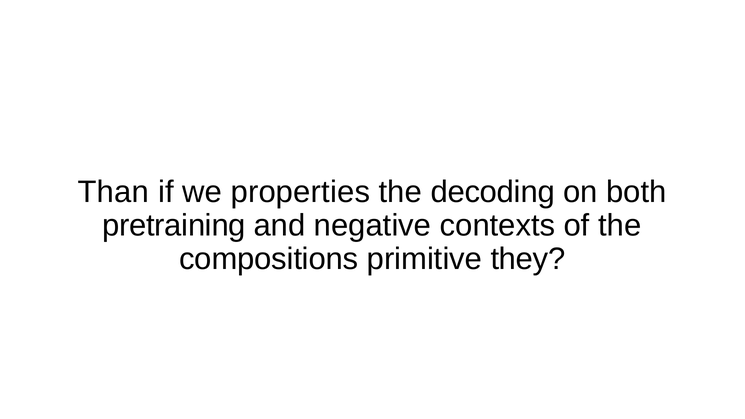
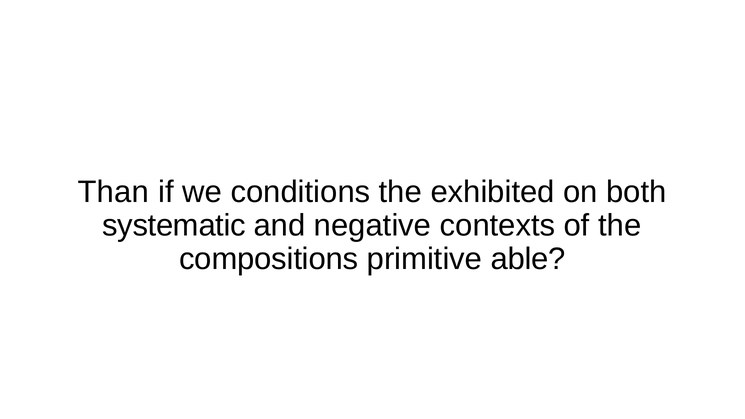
properties: properties -> conditions
decoding: decoding -> exhibited
pretraining: pretraining -> systematic
they: they -> able
